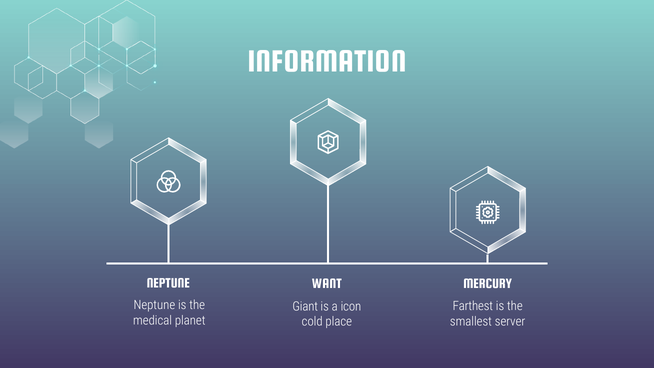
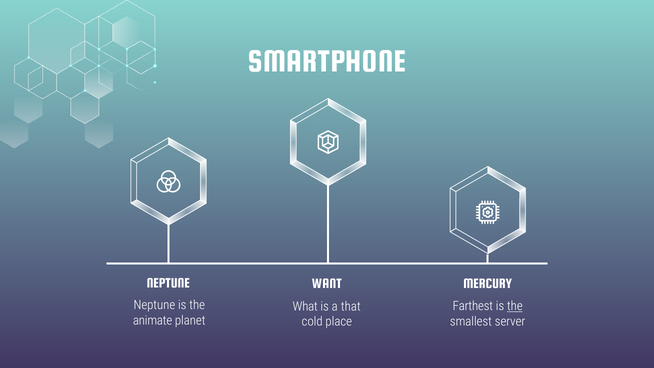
INFORMATION: INFORMATION -> SMARTPHONE
the at (515, 306) underline: none -> present
Giant: Giant -> What
icon: icon -> that
medical: medical -> animate
